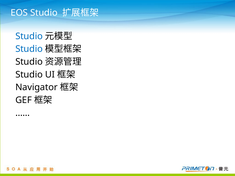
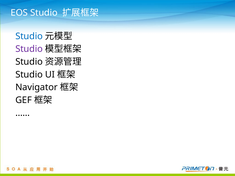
Studio at (29, 49) colour: blue -> purple
